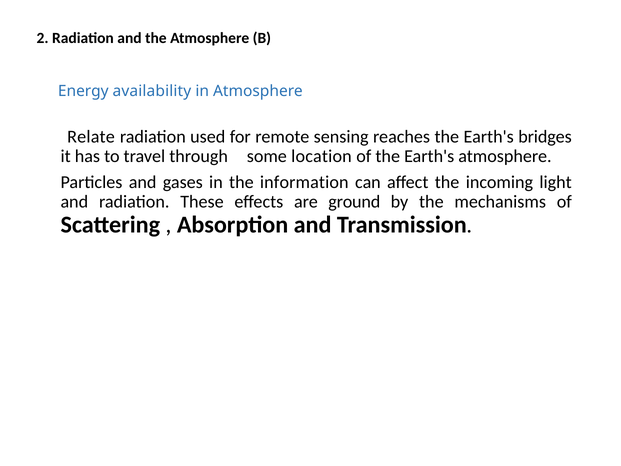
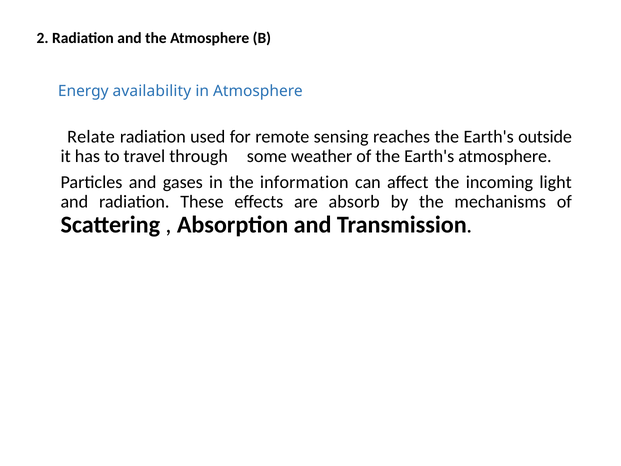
bridges: bridges -> outside
location: location -> weather
ground: ground -> absorb
